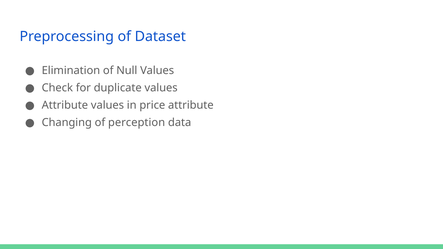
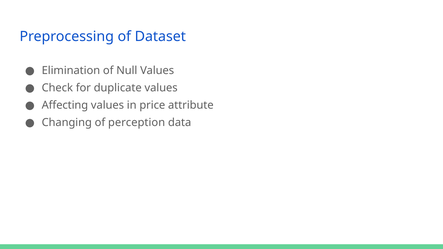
Attribute at (65, 105): Attribute -> Affecting
